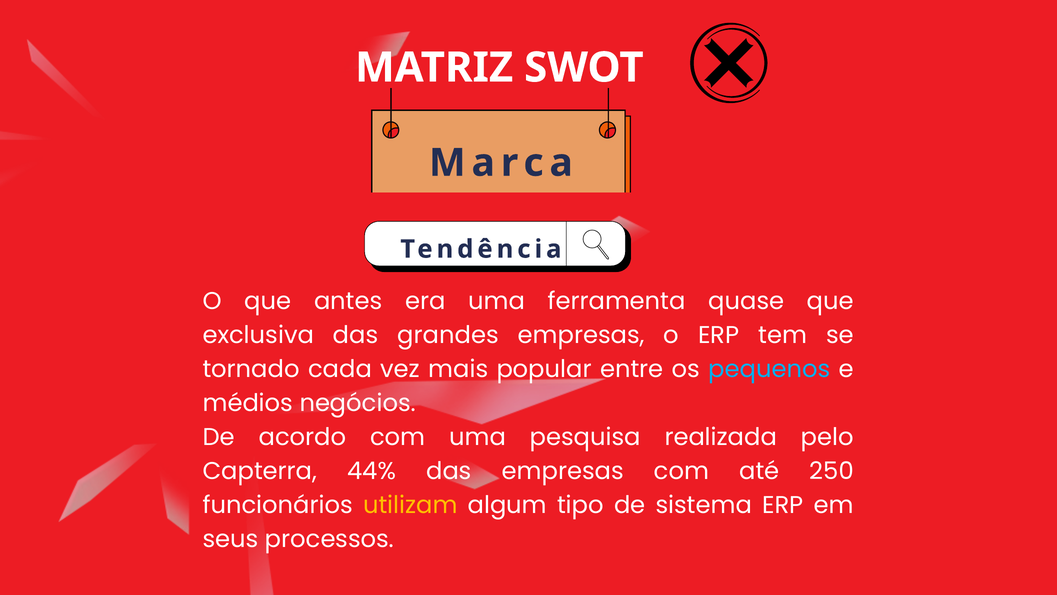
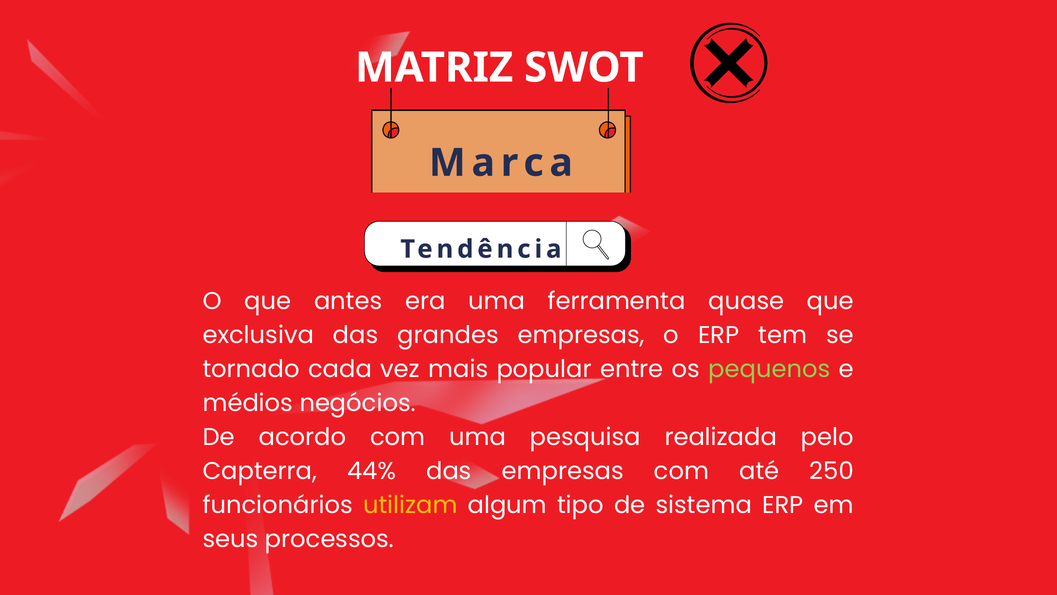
pequenos colour: light blue -> light green
